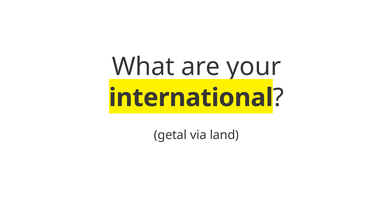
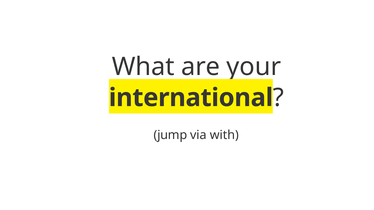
getal: getal -> jump
land: land -> with
